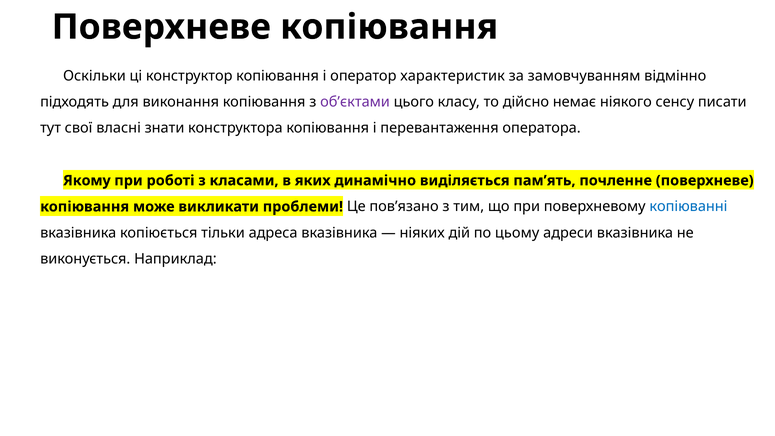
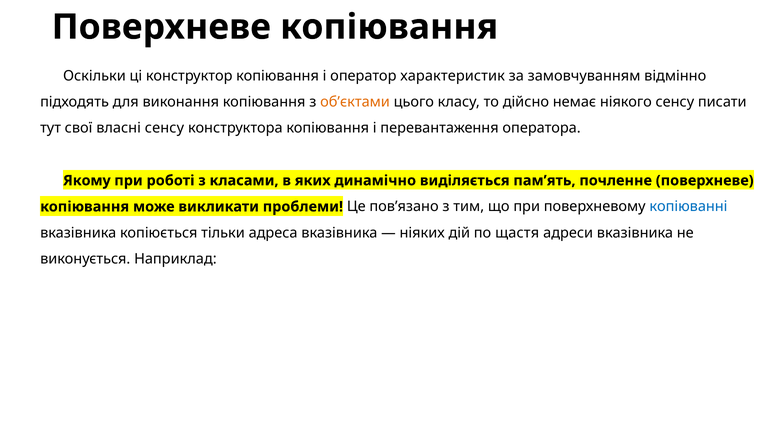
об’єктами colour: purple -> orange
власні знати: знати -> сенсу
цьому: цьому -> щастя
